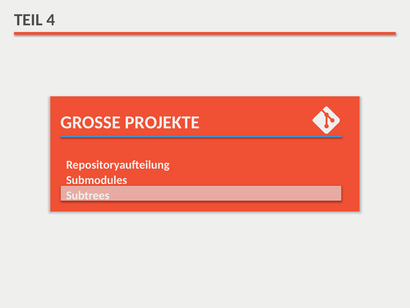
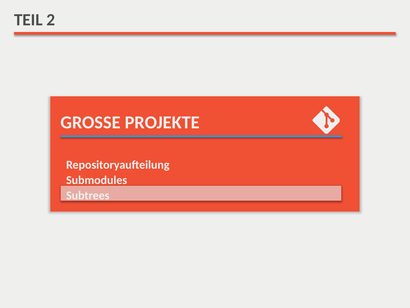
4: 4 -> 2
